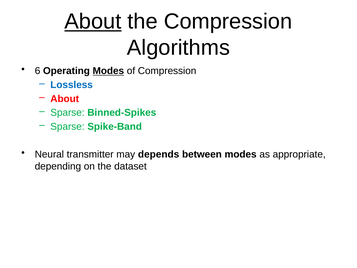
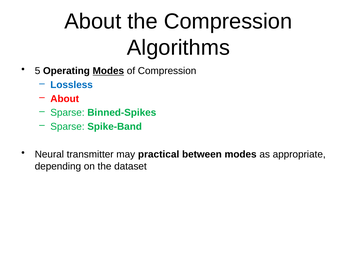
About at (93, 21) underline: present -> none
6: 6 -> 5
depends: depends -> practical
